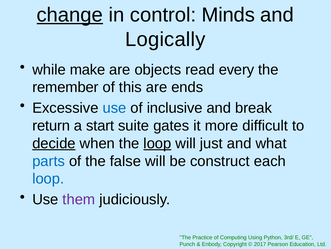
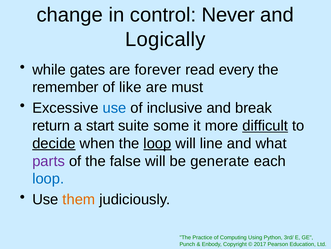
change underline: present -> none
Minds: Minds -> Never
make: make -> gates
objects: objects -> forever
this: this -> like
ends: ends -> must
gates: gates -> some
difficult underline: none -> present
just: just -> line
parts colour: blue -> purple
construct: construct -> generate
them colour: purple -> orange
